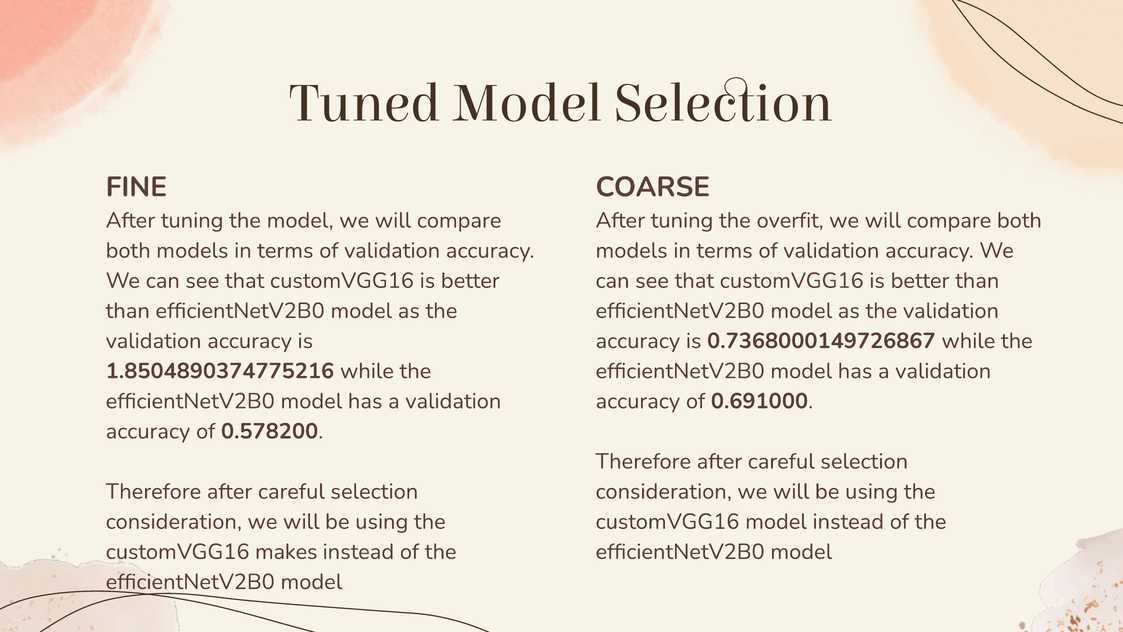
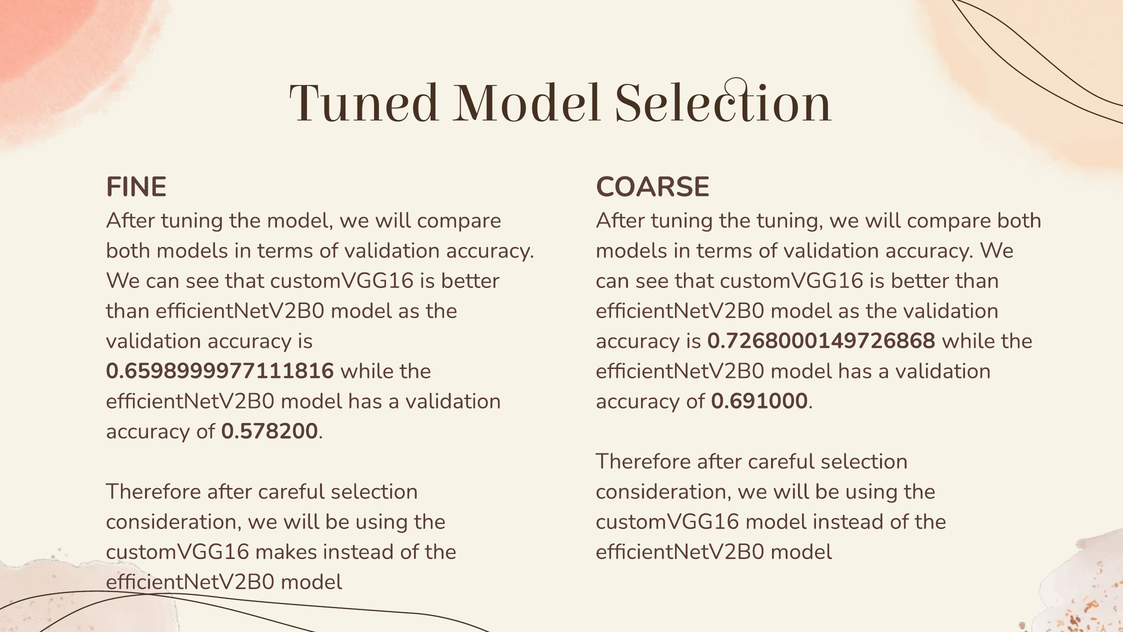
the overfit: overfit -> tuning
0.7368000149726867: 0.7368000149726867 -> 0.7268000149726868
1.8504890374775216: 1.8504890374775216 -> 0.6598999977111816
